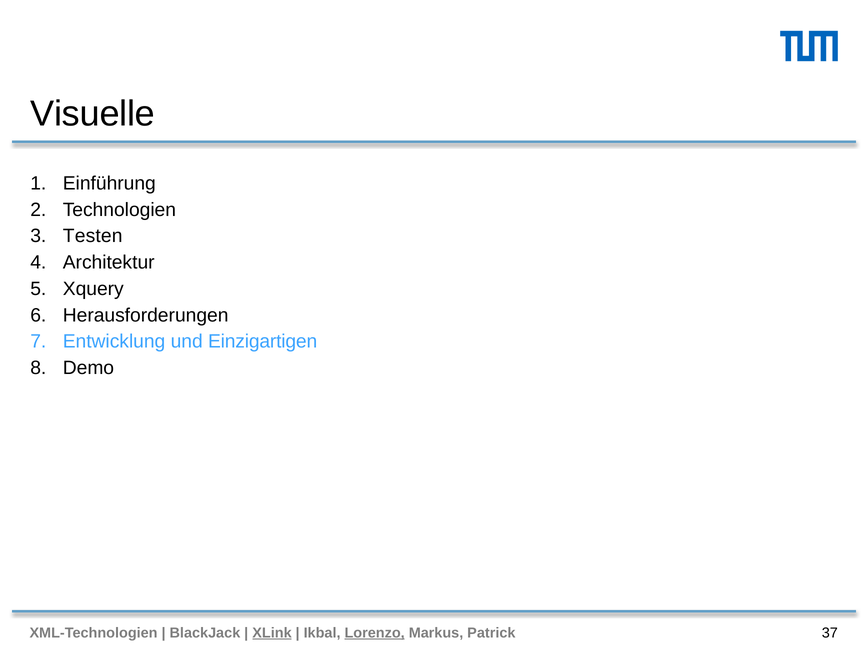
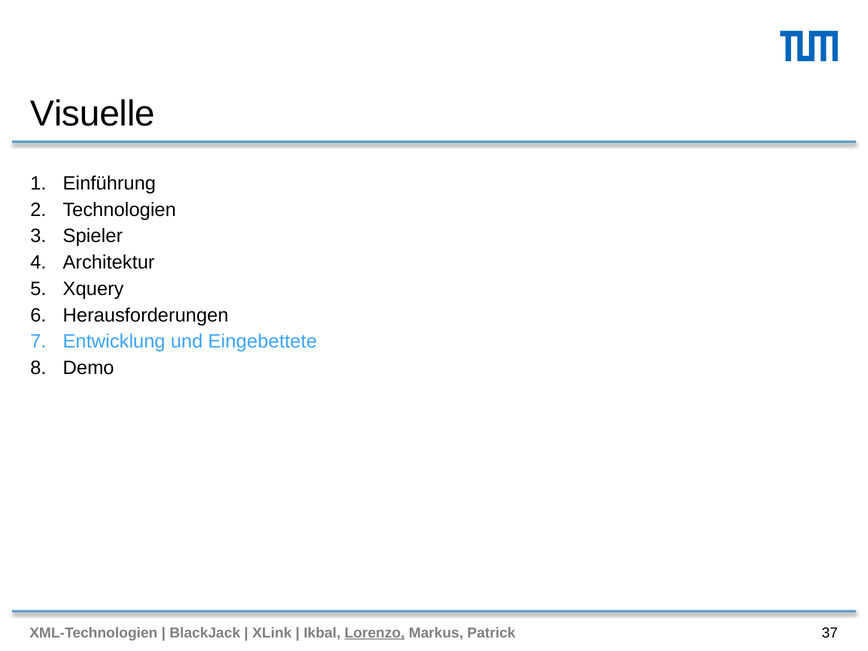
Testen: Testen -> Spieler
Einzigartigen: Einzigartigen -> Eingebettete
XLink underline: present -> none
